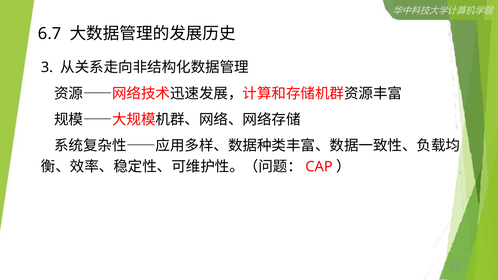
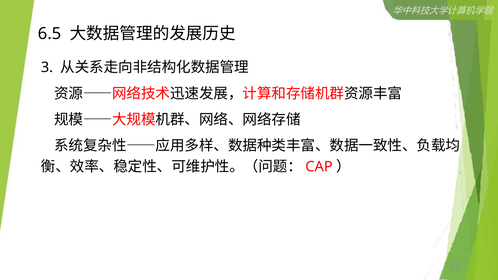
6.7: 6.7 -> 6.5
